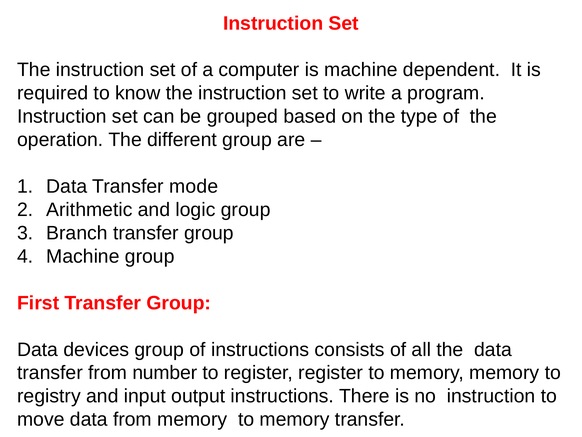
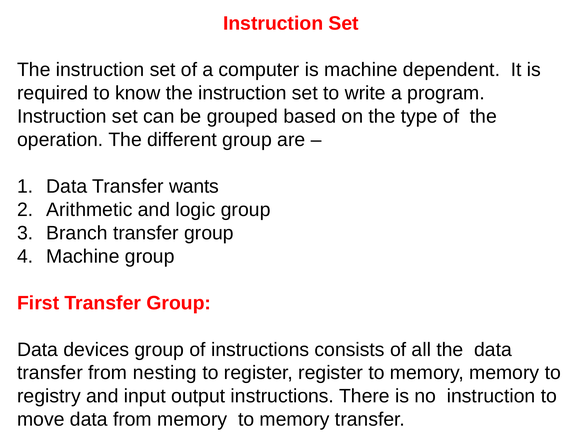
mode: mode -> wants
number: number -> nesting
